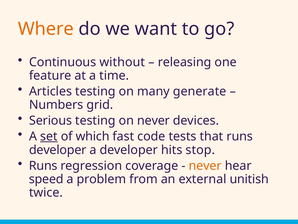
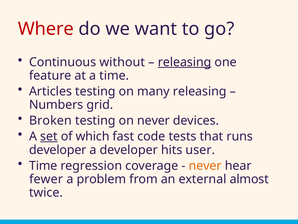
Where colour: orange -> red
releasing at (185, 62) underline: none -> present
many generate: generate -> releasing
Serious: Serious -> Broken
stop: stop -> user
Runs at (43, 165): Runs -> Time
speed: speed -> fewer
unitish: unitish -> almost
